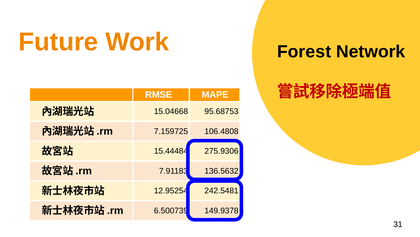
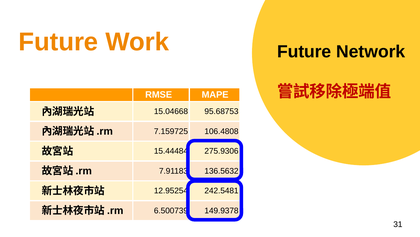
Forest at (304, 52): Forest -> Future
